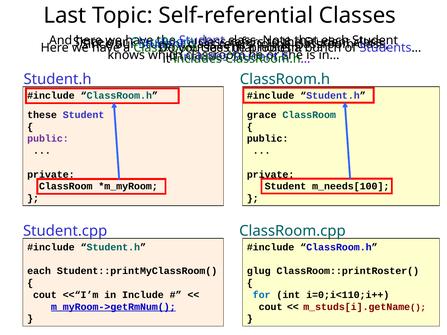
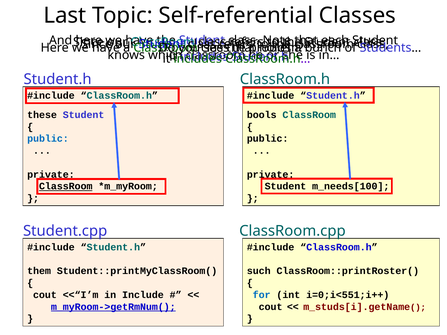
grace: grace -> bools
public at (48, 139) colour: purple -> blue
ClassRoom at (66, 186) underline: none -> present
each at (39, 271): each -> them
glug: glug -> such
i=0;i<110;i++: i=0;i<110;i++ -> i=0;i<551;i++
